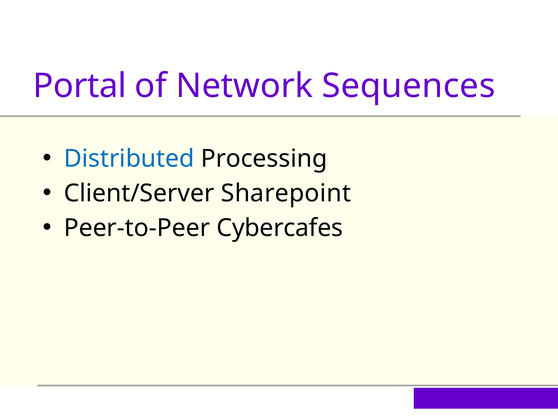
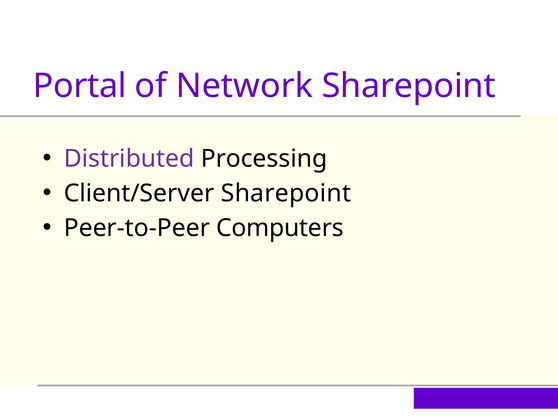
Network Sequences: Sequences -> Sharepoint
Distributed colour: blue -> purple
Cybercafes: Cybercafes -> Computers
